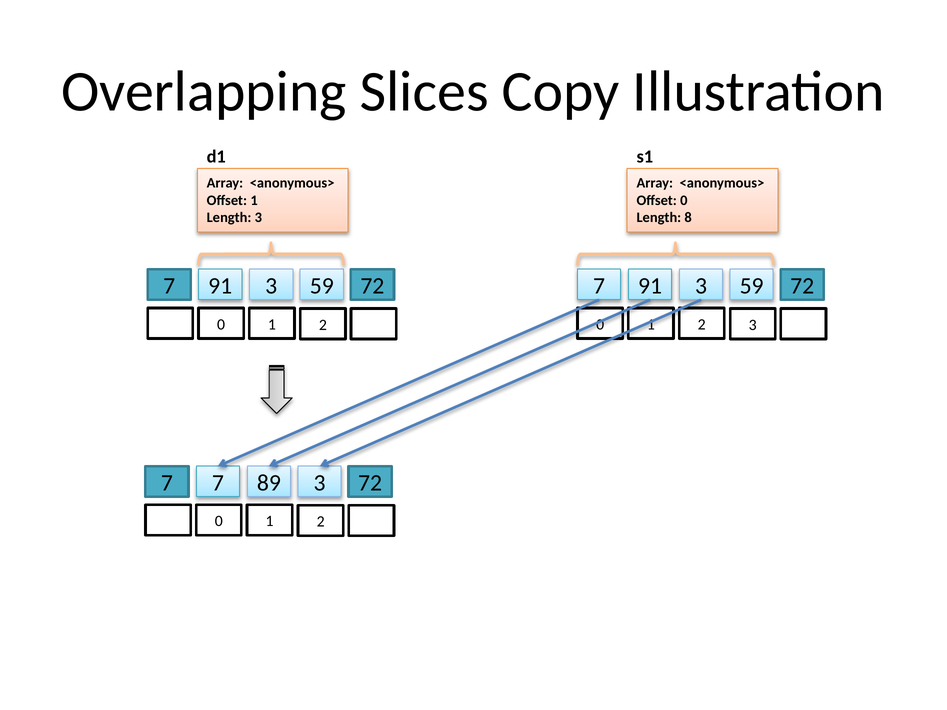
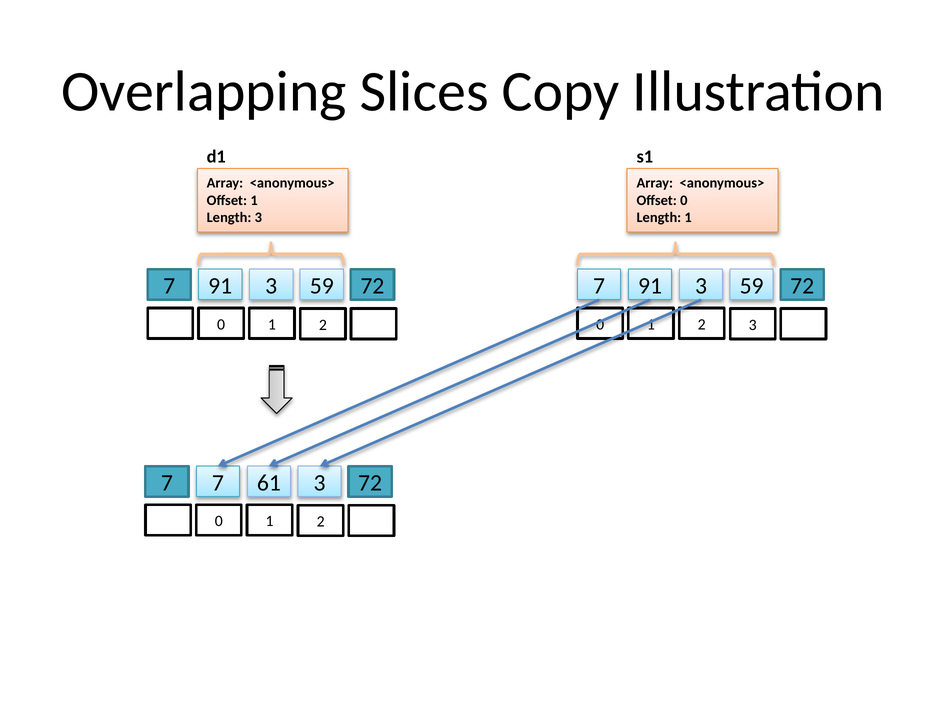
Length 8: 8 -> 1
89: 89 -> 61
